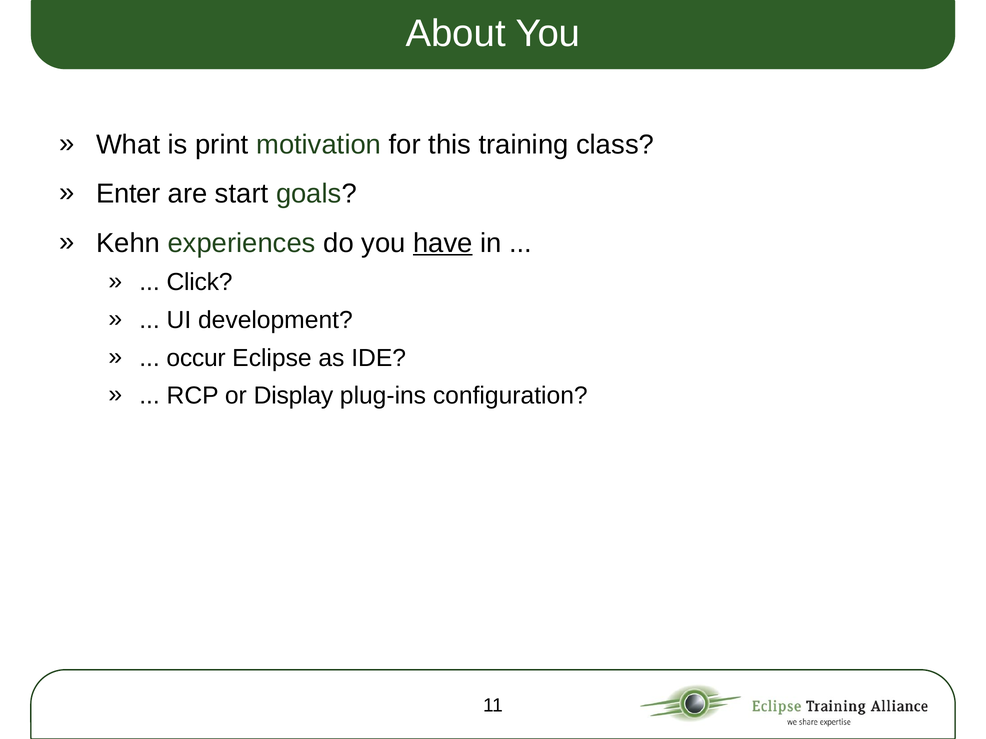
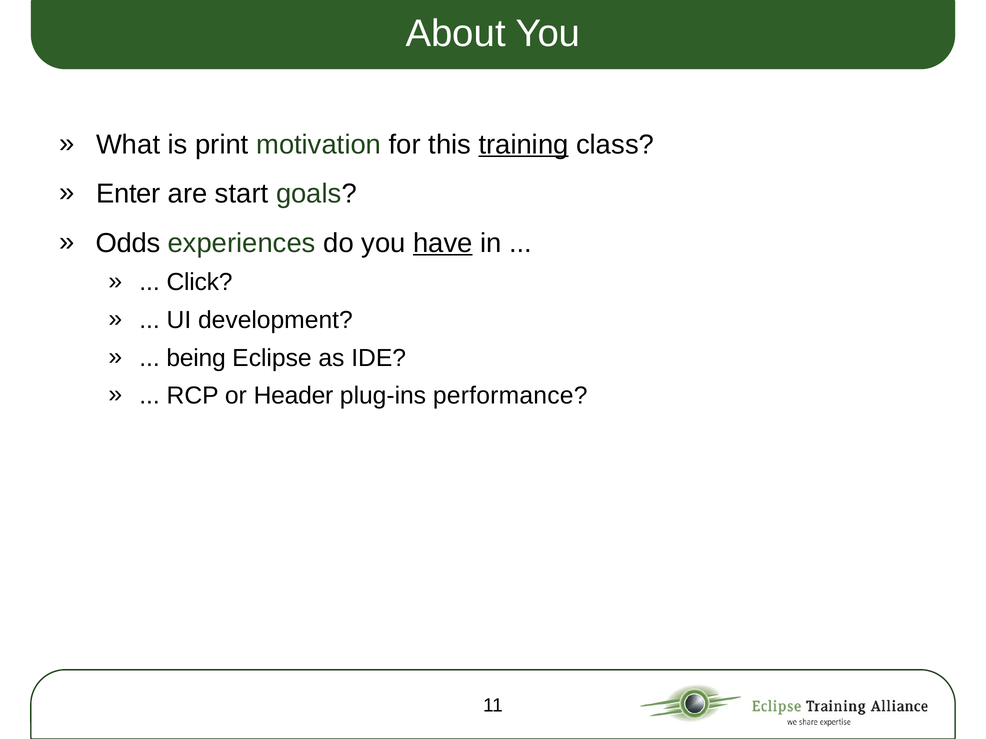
training underline: none -> present
Kehn: Kehn -> Odds
occur: occur -> being
Display: Display -> Header
configuration: configuration -> performance
